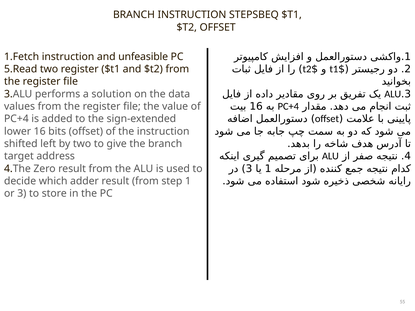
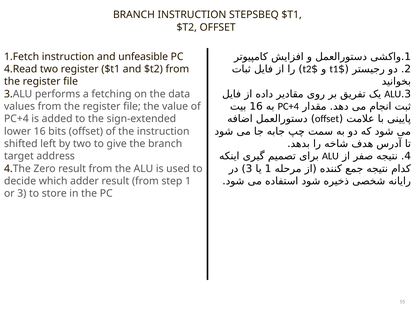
5.Read: 5.Read -> 4.Read
solution: solution -> fetching
